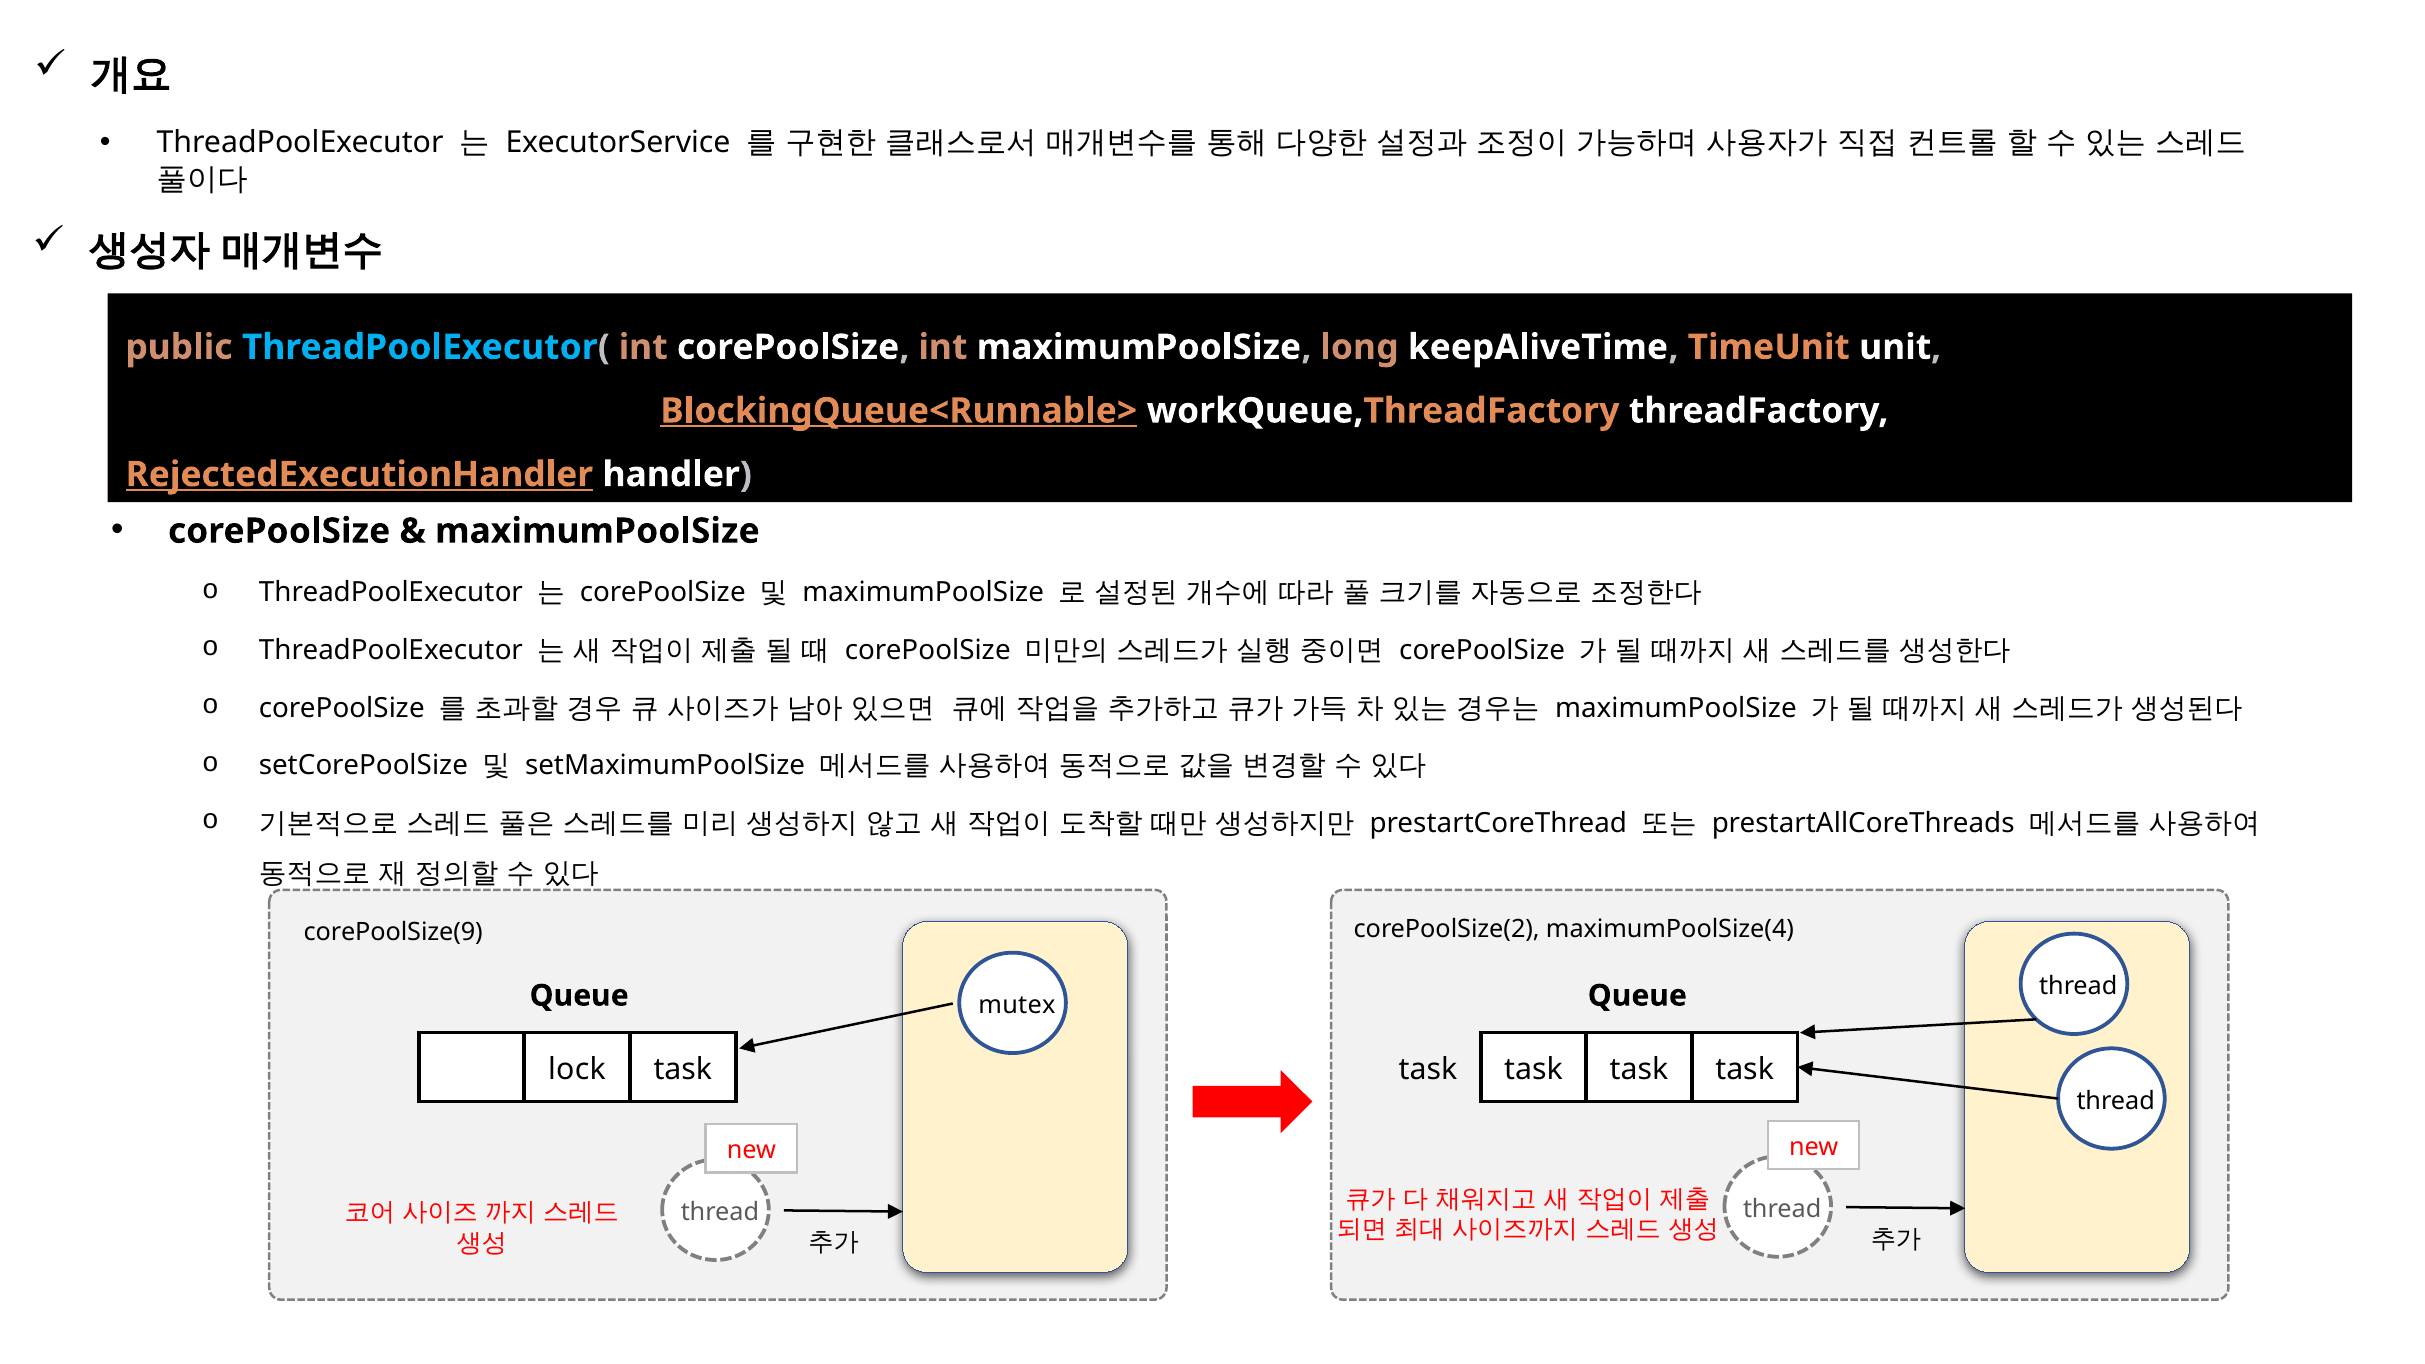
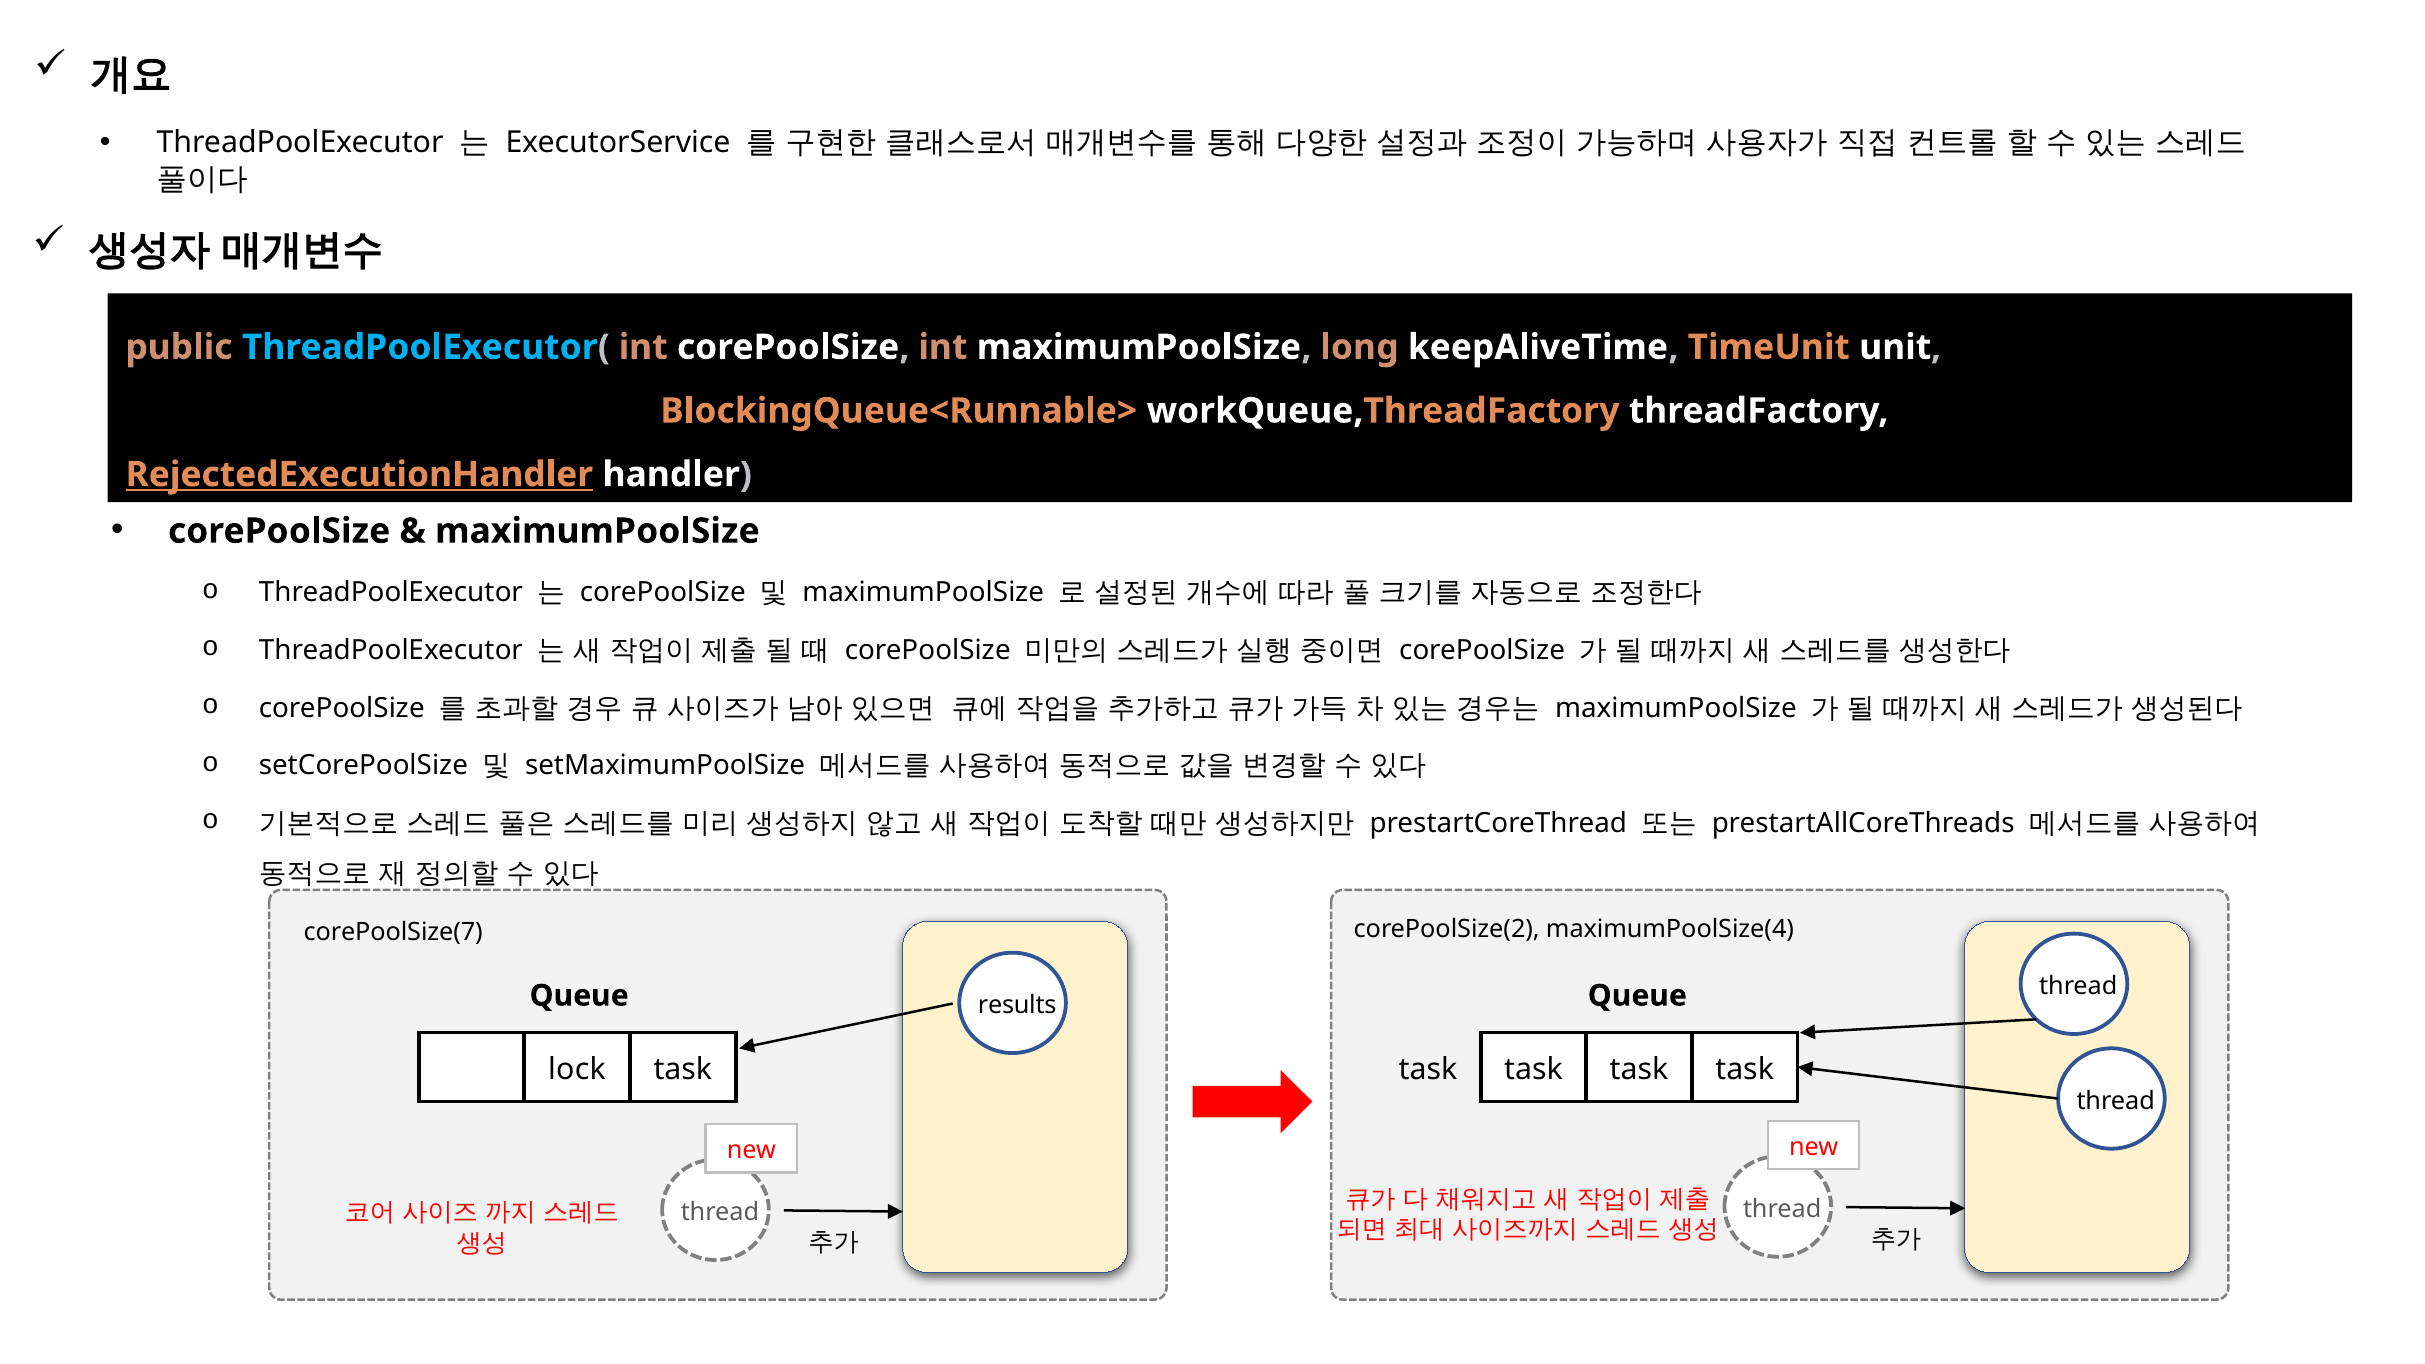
BlockingQueue<Runnable> underline: present -> none
corePoolSize(9: corePoolSize(9 -> corePoolSize(7
mutex: mutex -> results
